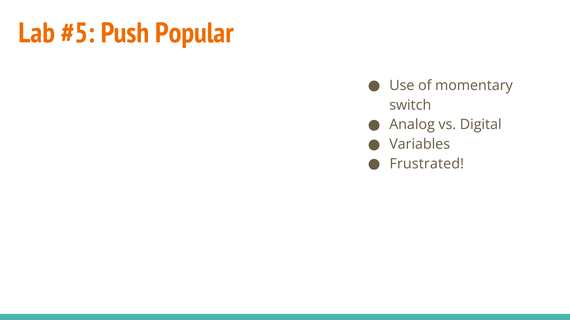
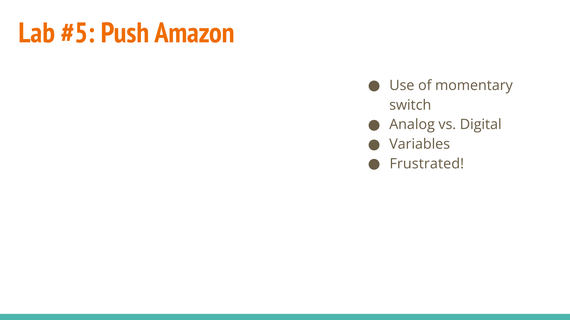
Popular: Popular -> Amazon
